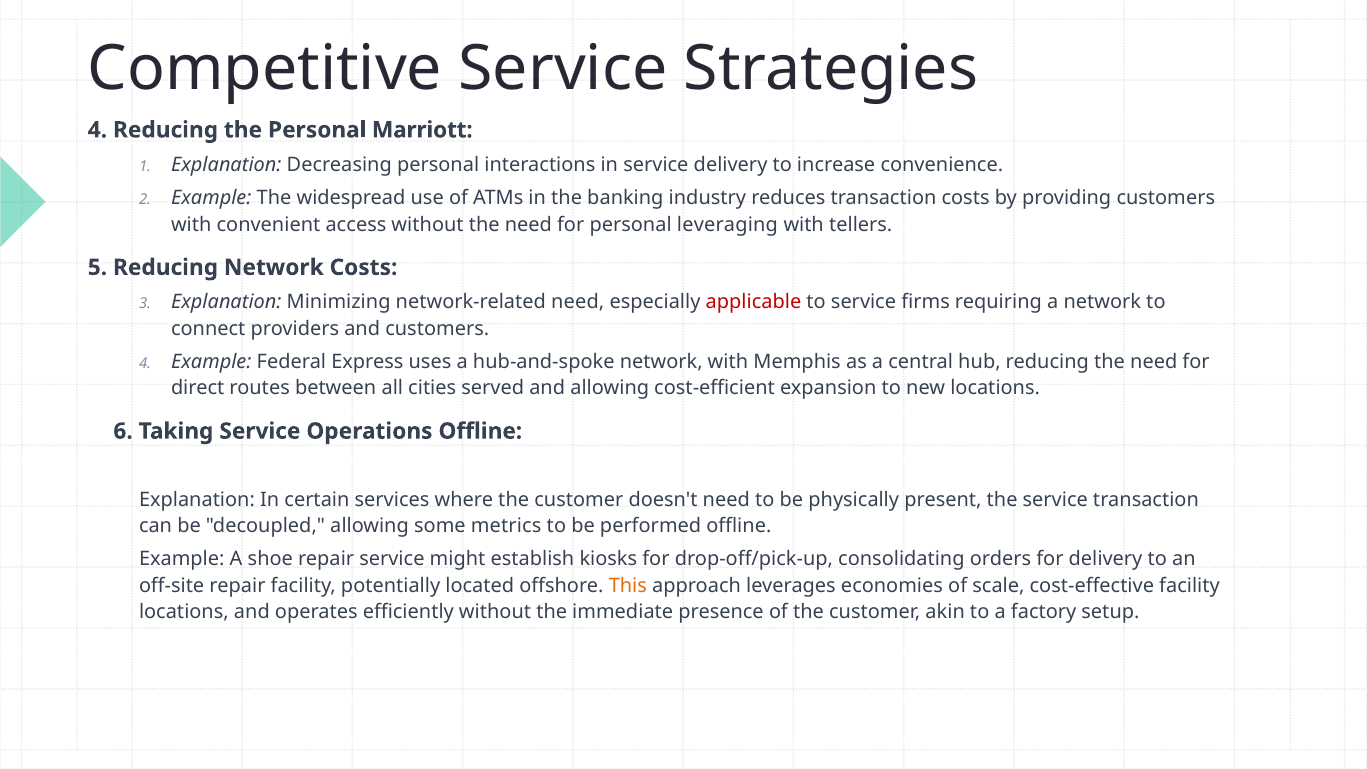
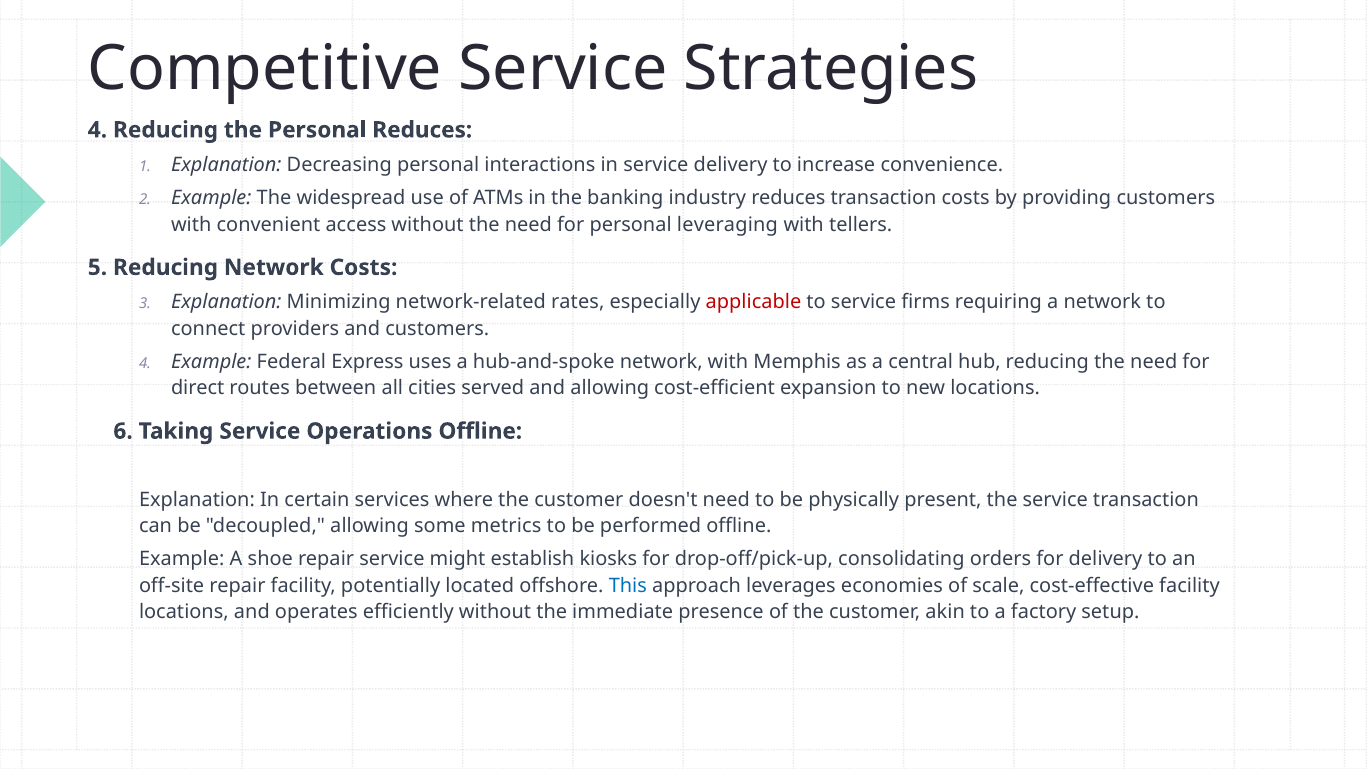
Personal Marriott: Marriott -> Reduces
network-related need: need -> rates
This colour: orange -> blue
